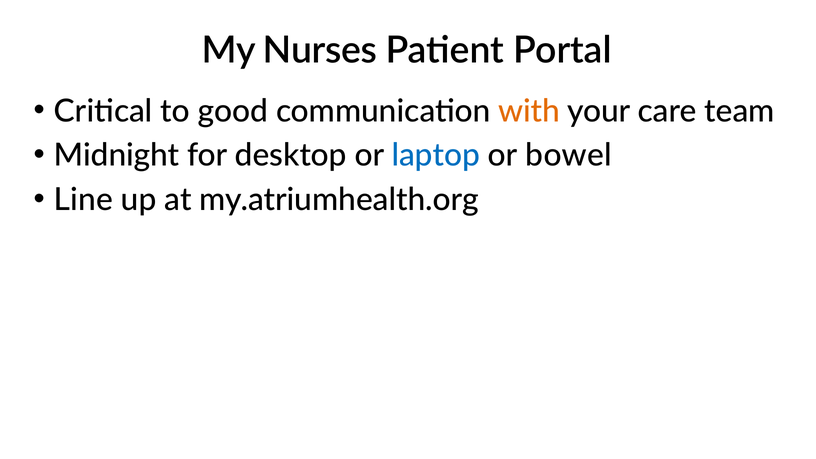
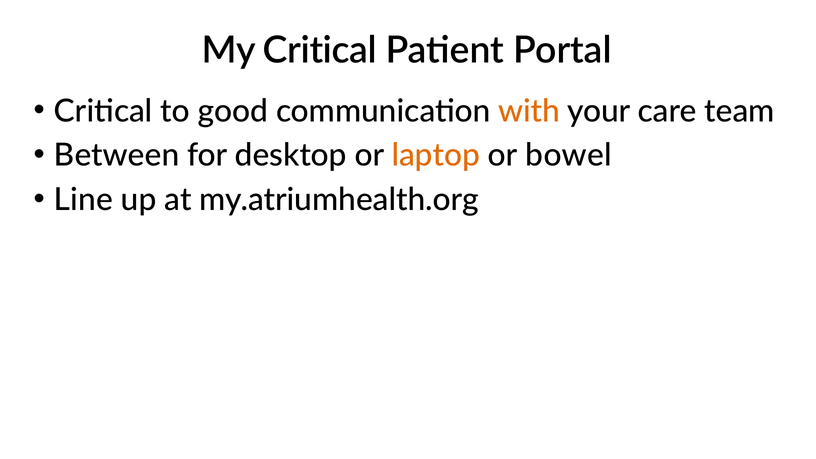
My Nurses: Nurses -> Critical
Midnight: Midnight -> Between
laptop colour: blue -> orange
